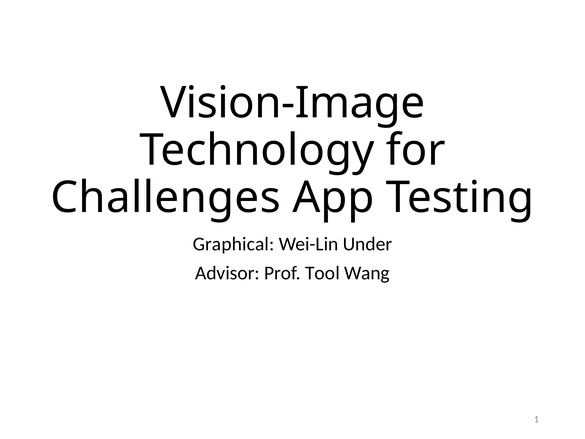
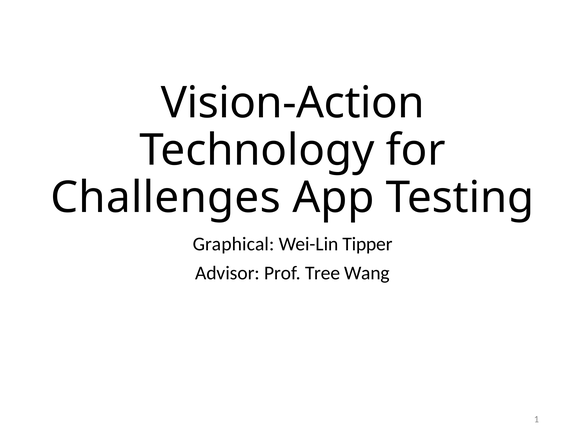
Vision-Image: Vision-Image -> Vision-Action
Under: Under -> Tipper
Tool: Tool -> Tree
